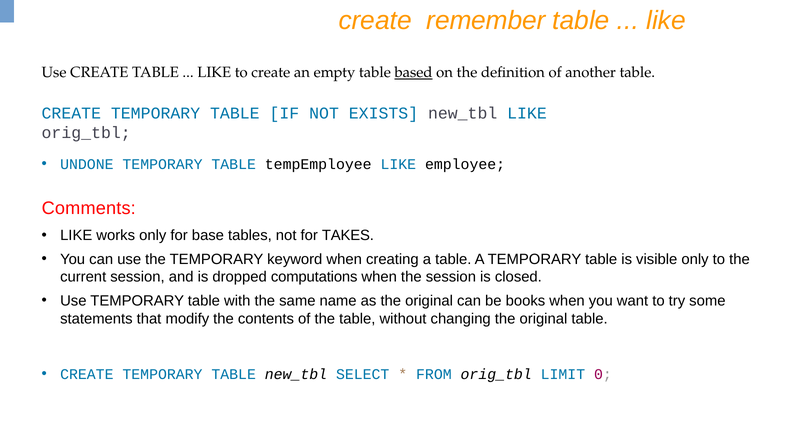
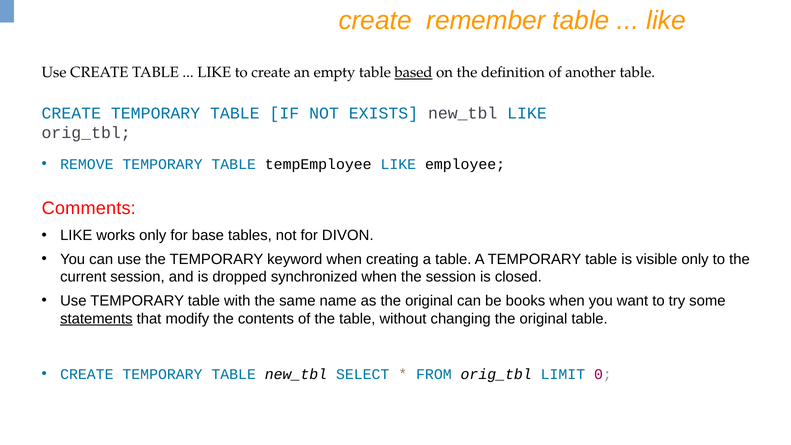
UNDONE: UNDONE -> REMOVE
TAKES: TAKES -> DIVON
computations: computations -> synchronized
statements underline: none -> present
